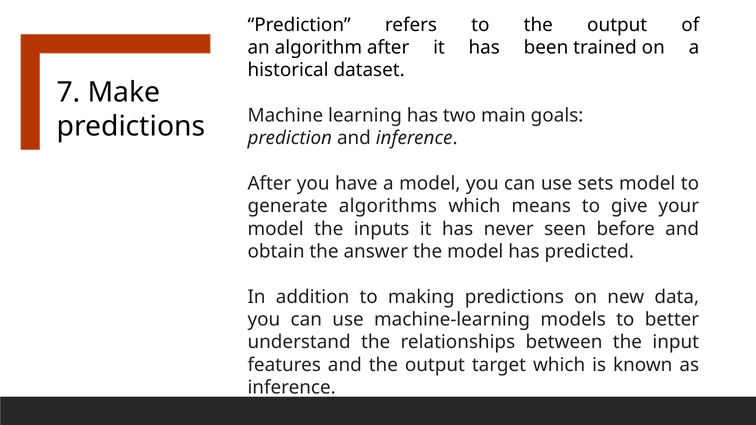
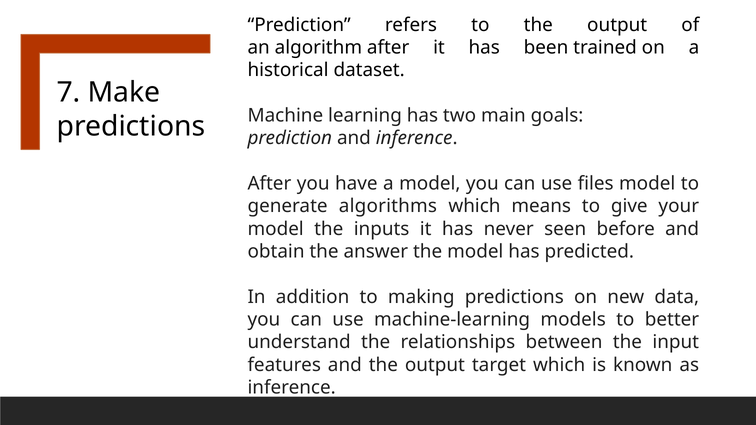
sets: sets -> files
